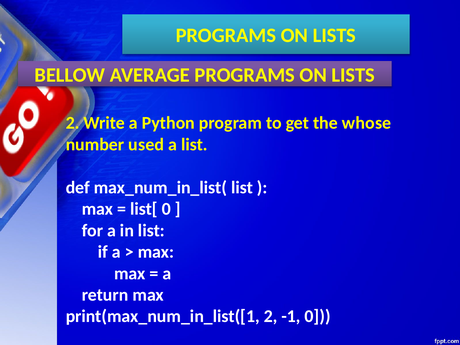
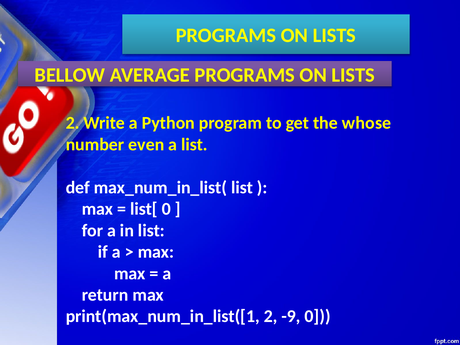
used: used -> even
-1: -1 -> -9
